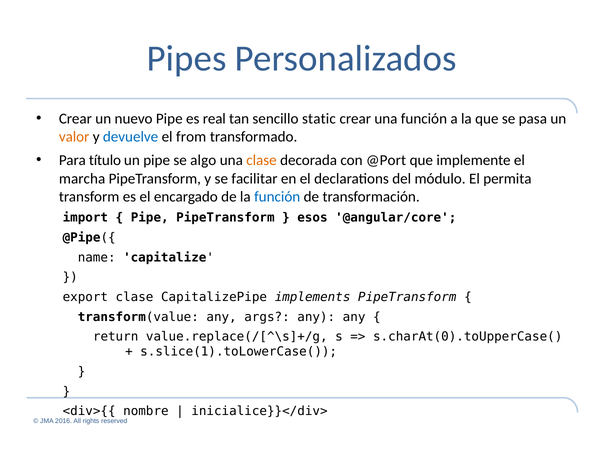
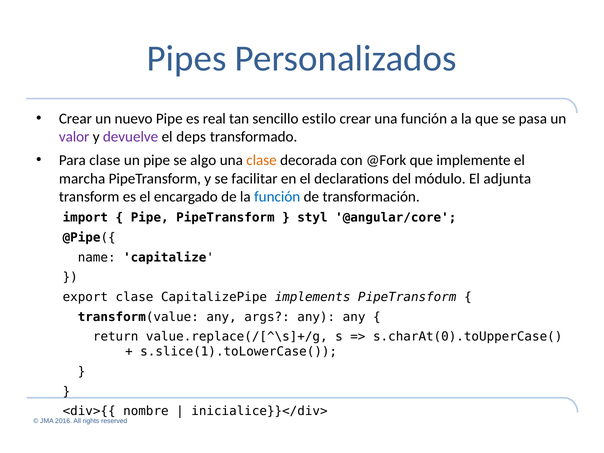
static: static -> estilo
valor colour: orange -> purple
devuelve colour: blue -> purple
from: from -> deps
Para título: título -> clase
@Port: @Port -> @Fork
permita: permita -> adjunta
esos: esos -> styl
